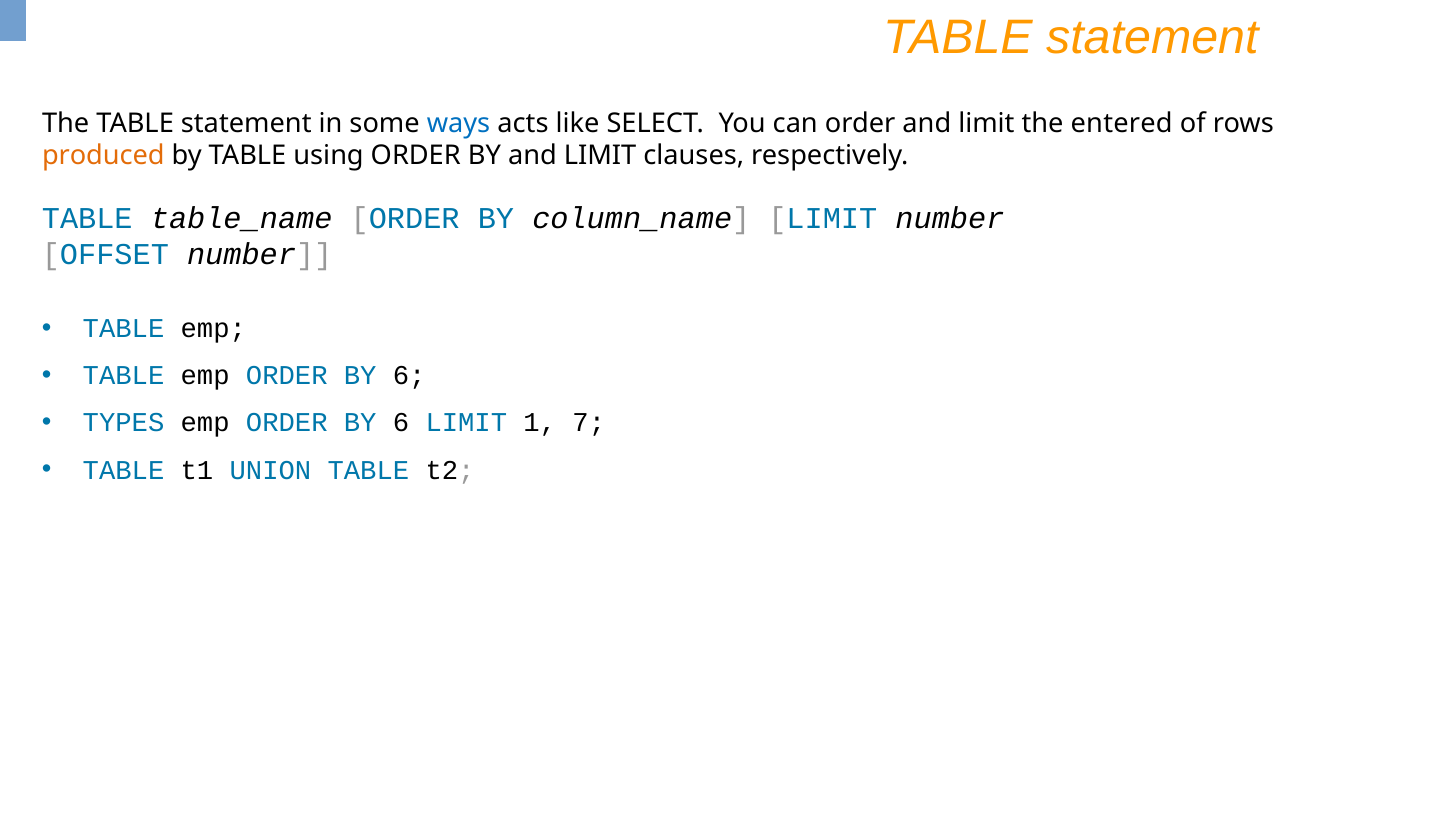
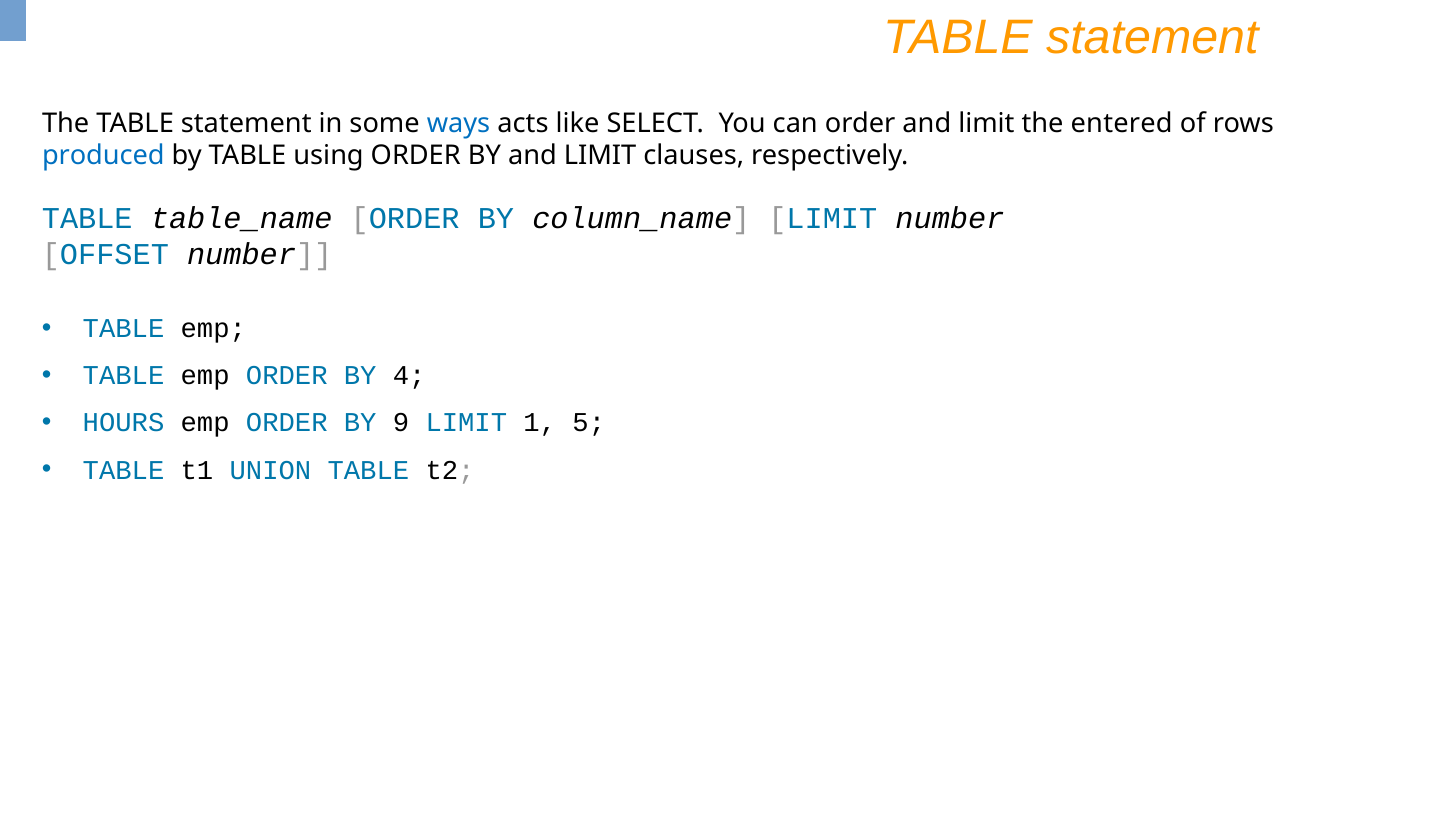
produced colour: orange -> blue
6 at (409, 376): 6 -> 4
TYPES: TYPES -> HOURS
6 at (401, 423): 6 -> 9
7: 7 -> 5
